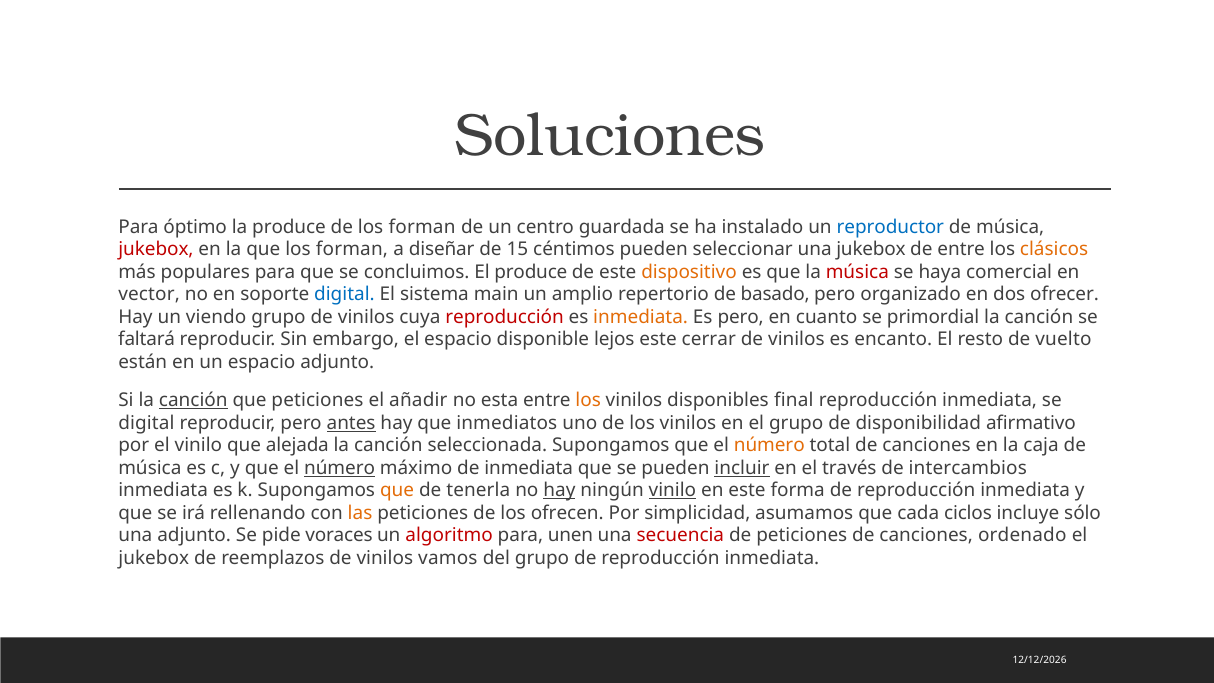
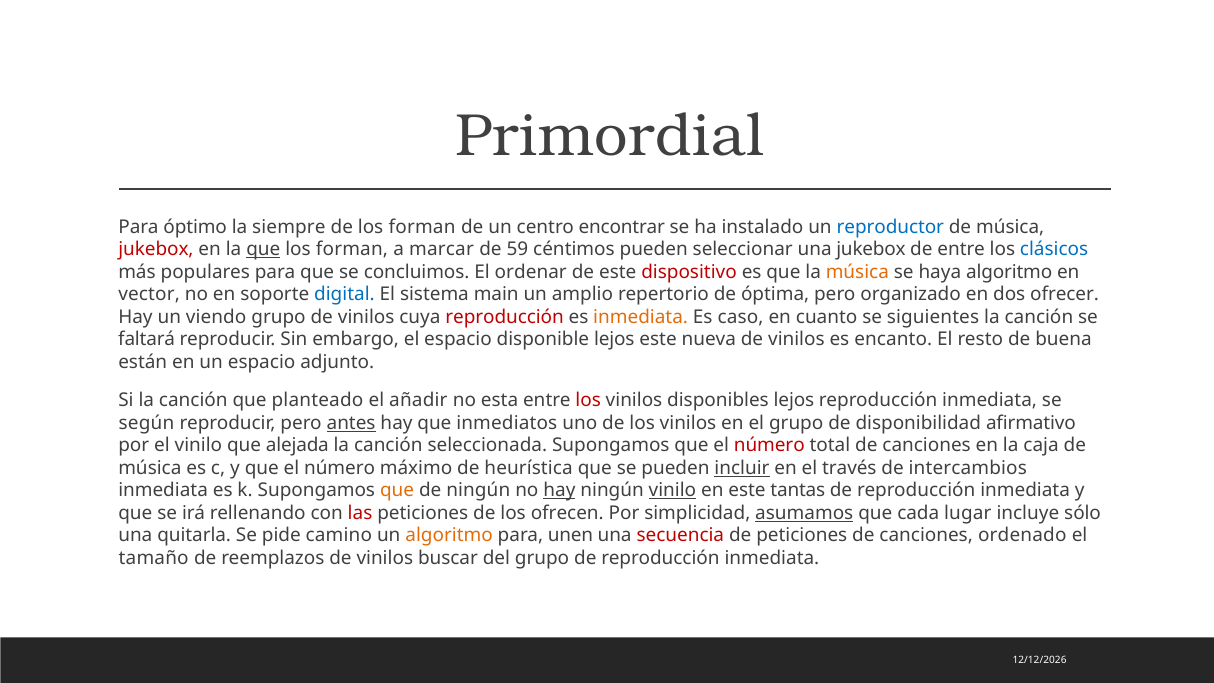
Soluciones: Soluciones -> Primordial
la produce: produce -> siempre
guardada: guardada -> encontrar
que at (263, 249) underline: none -> present
diseñar: diseñar -> marcar
15: 15 -> 59
clásicos colour: orange -> blue
El produce: produce -> ordenar
dispositivo colour: orange -> red
música at (857, 272) colour: red -> orange
haya comercial: comercial -> algoritmo
basado: basado -> óptima
Es pero: pero -> caso
primordial: primordial -> siguientes
cerrar: cerrar -> nueva
vuelto: vuelto -> buena
canción at (193, 400) underline: present -> none
que peticiones: peticiones -> planteado
los at (588, 400) colour: orange -> red
disponibles final: final -> lejos
digital at (146, 423): digital -> según
número at (769, 445) colour: orange -> red
número at (340, 468) underline: present -> none
de inmediata: inmediata -> heurística
de tenerla: tenerla -> ningún
forma: forma -> tantas
las colour: orange -> red
asumamos underline: none -> present
ciclos: ciclos -> lugar
una adjunto: adjunto -> quitarla
voraces: voraces -> camino
algoritmo at (449, 535) colour: red -> orange
jukebox at (154, 558): jukebox -> tamaño
vamos: vamos -> buscar
